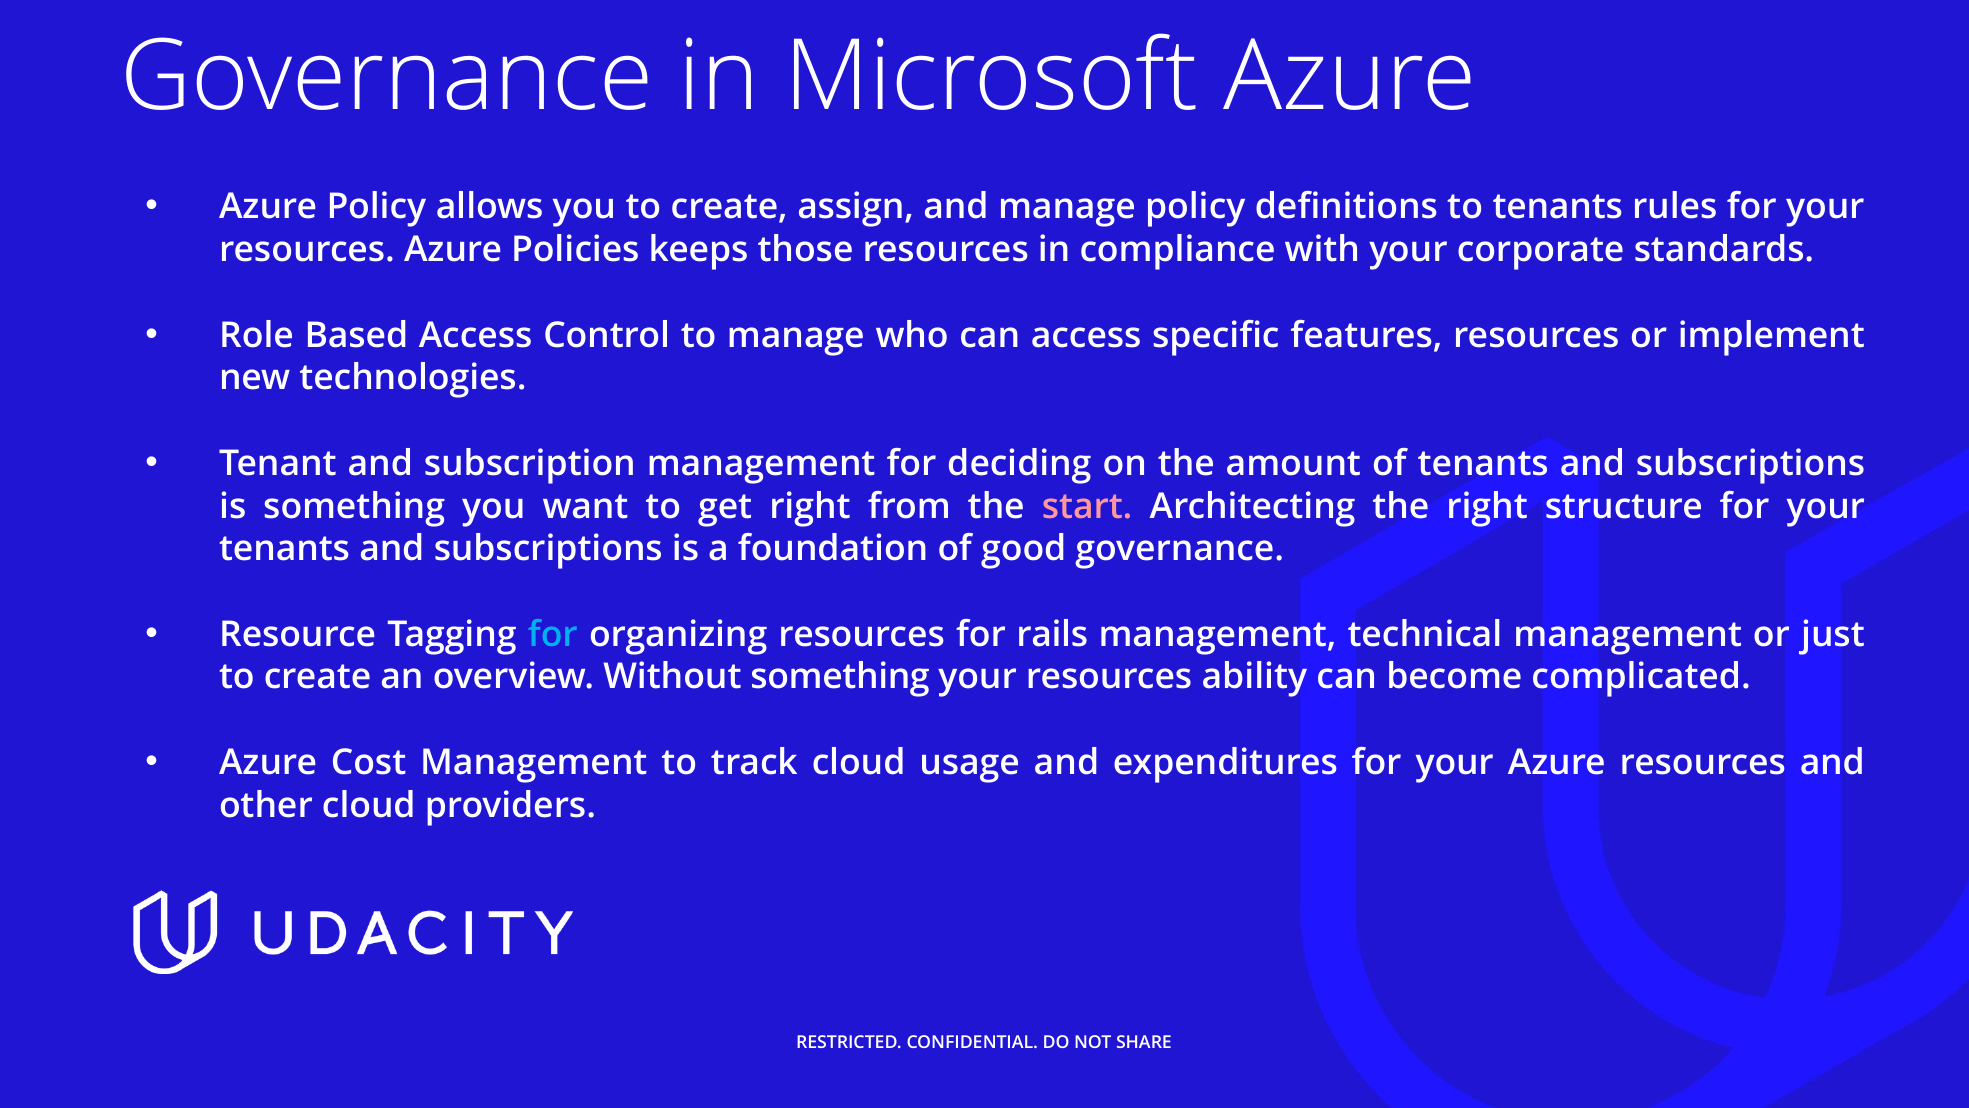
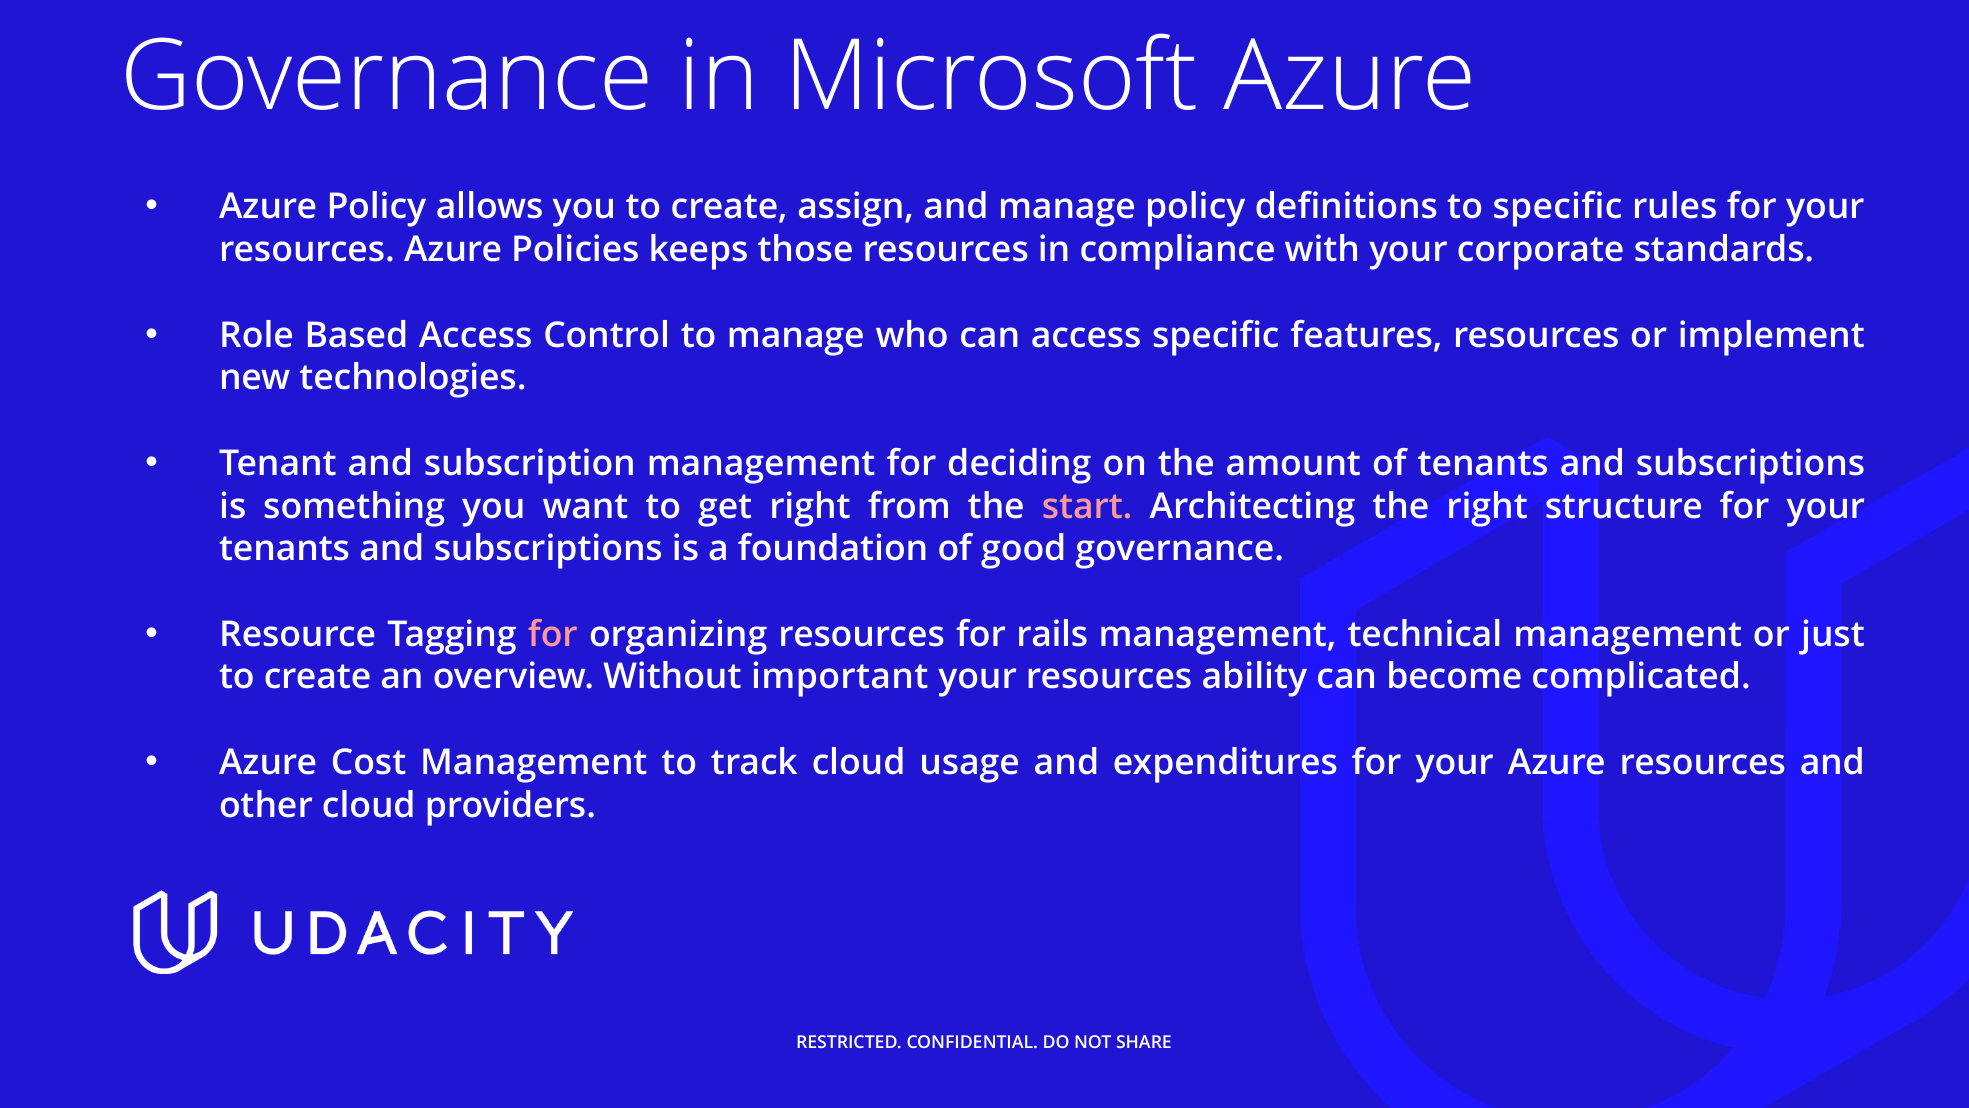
to tenants: tenants -> specific
for at (553, 634) colour: light blue -> pink
Without something: something -> important
